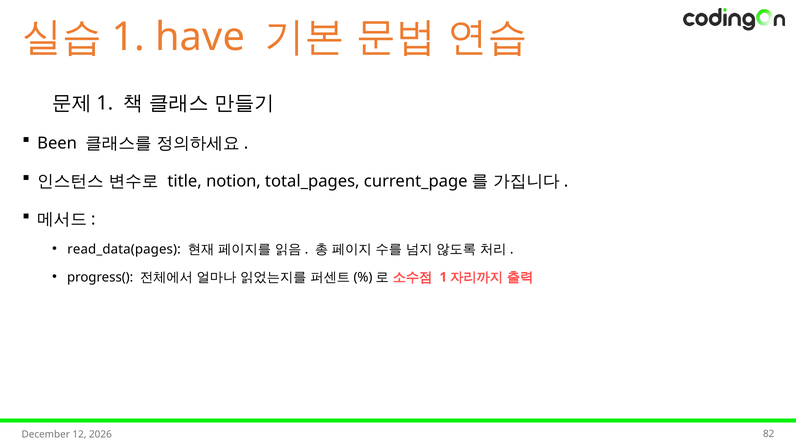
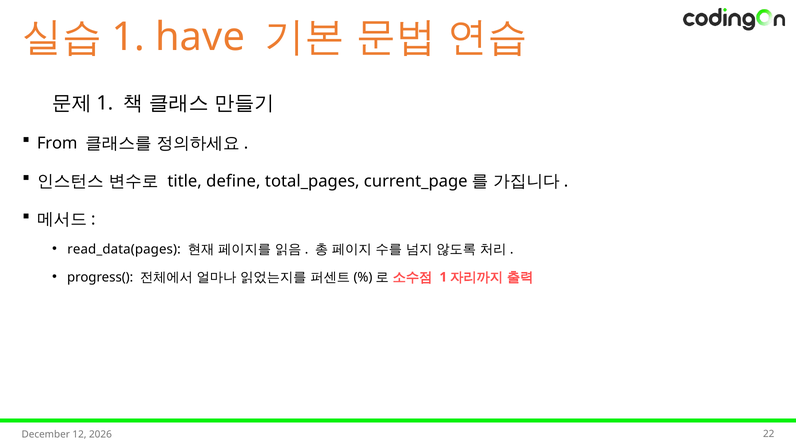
Been: Been -> From
notion: notion -> define
82: 82 -> 22
